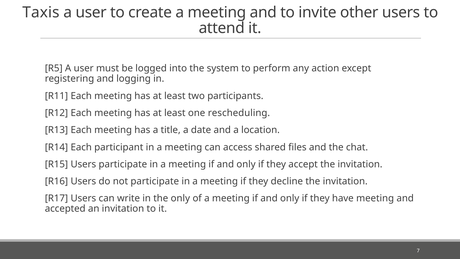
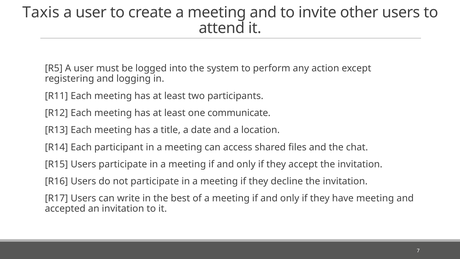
rescheduling: rescheduling -> communicate
the only: only -> best
